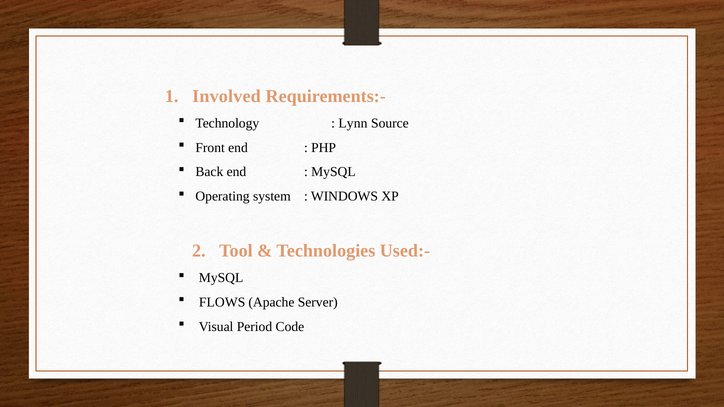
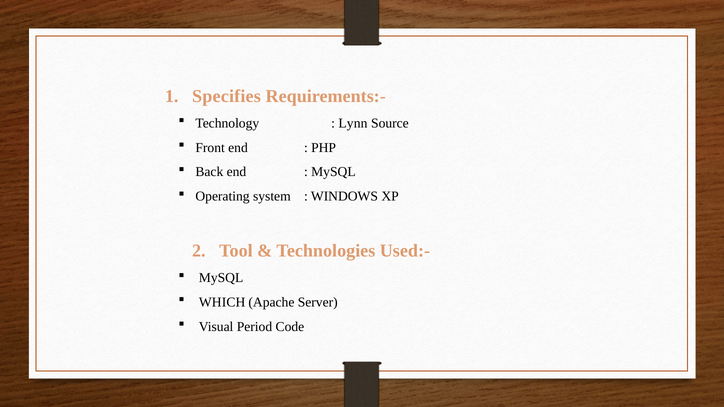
Involved: Involved -> Specifies
FLOWS: FLOWS -> WHICH
